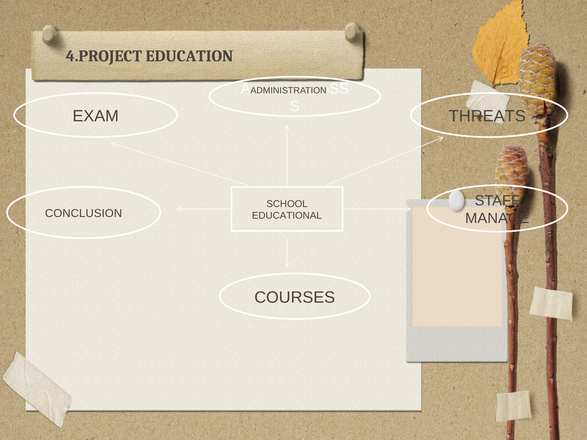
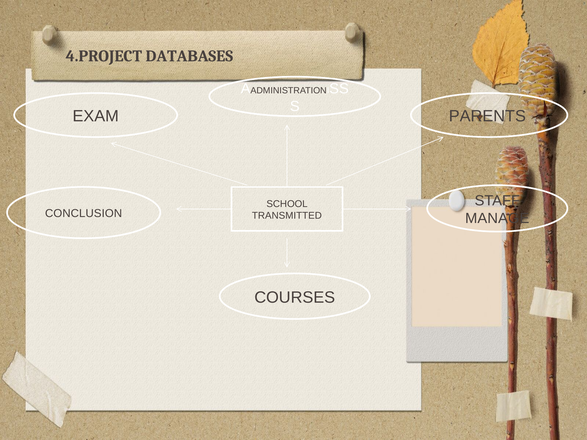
EDUCATION: EDUCATION -> DATABASES
THREATS: THREATS -> PARENTS
EDUCATIONAL: EDUCATIONAL -> TRANSMITTED
